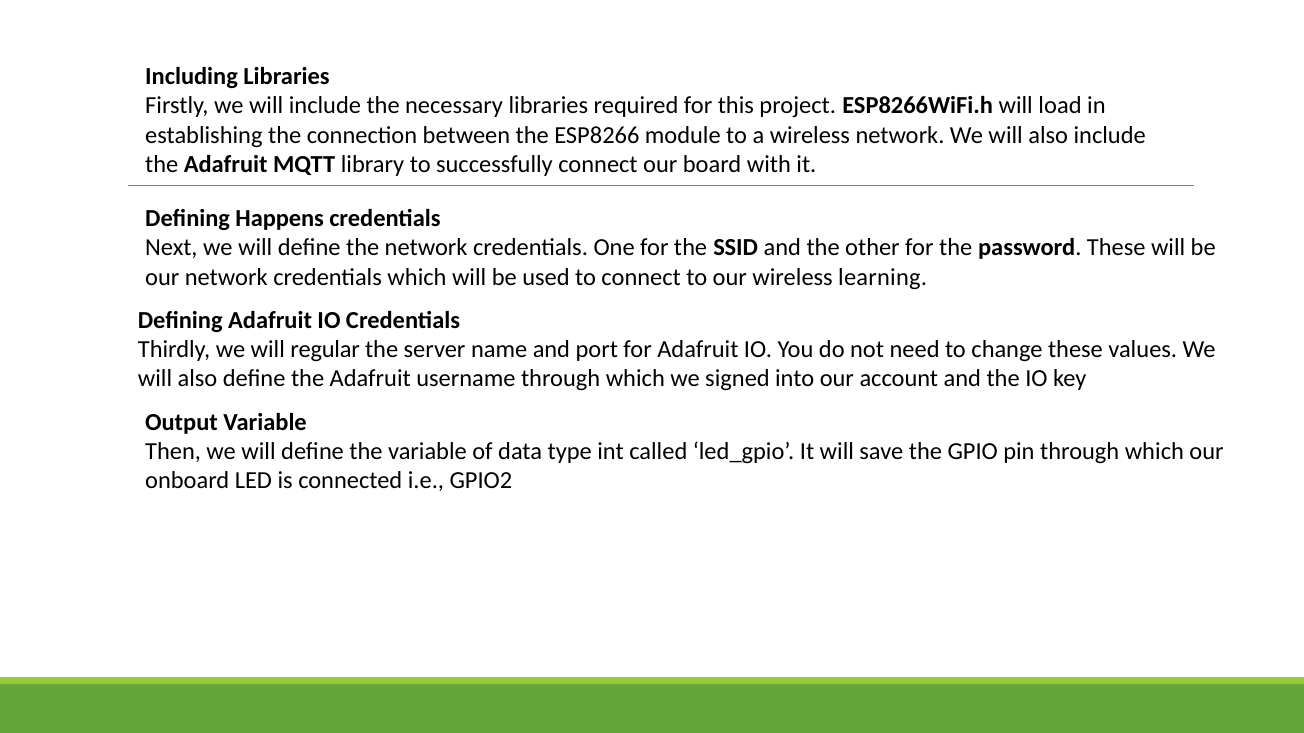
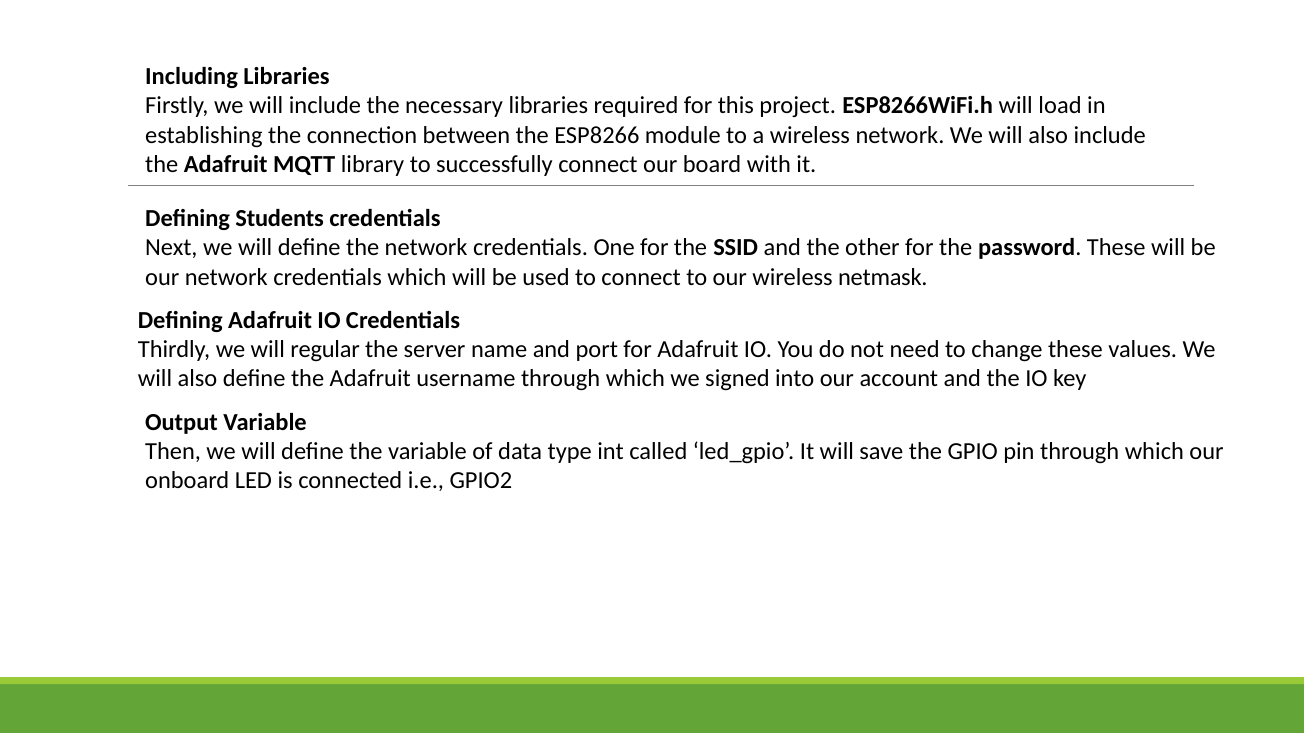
Happens: Happens -> Students
learning: learning -> netmask
